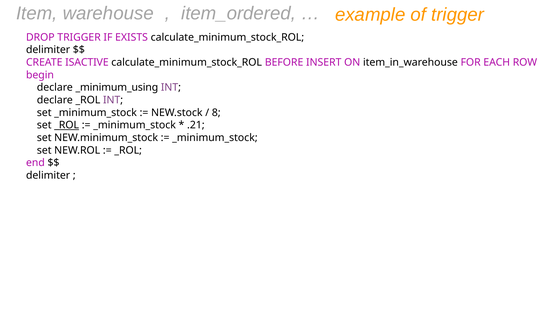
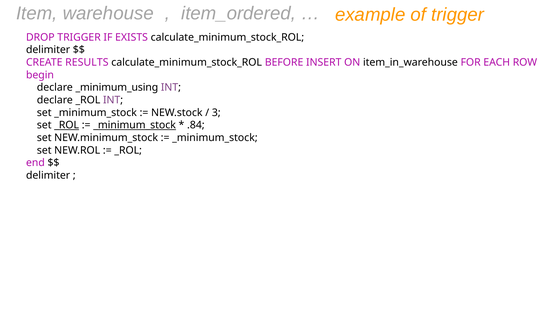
ISACTIVE: ISACTIVE -> RESULTS
8: 8 -> 3
_minimum_stock at (135, 125) underline: none -> present
.21: .21 -> .84
